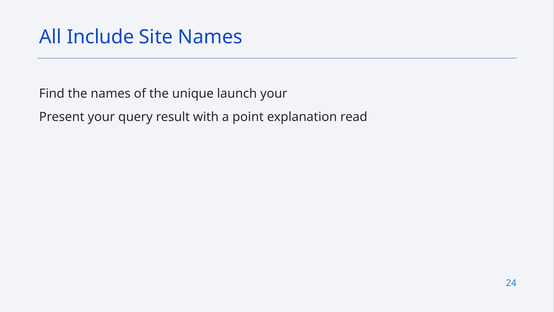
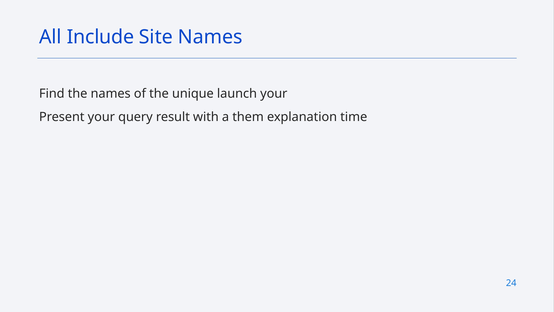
point: point -> them
read: read -> time
